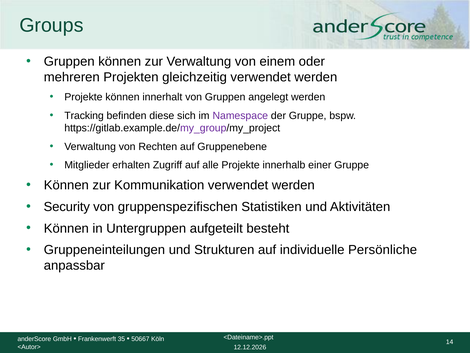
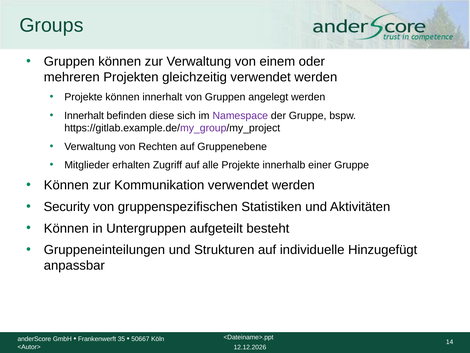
Tracking at (84, 115): Tracking -> Innerhalt
Persönliche: Persönliche -> Hinzugefügt
